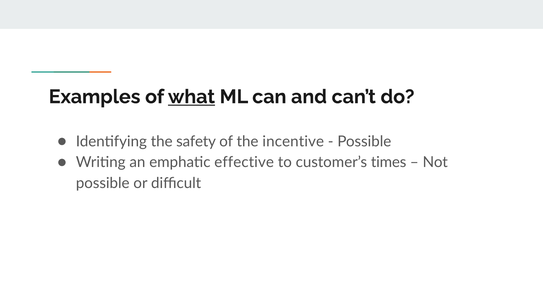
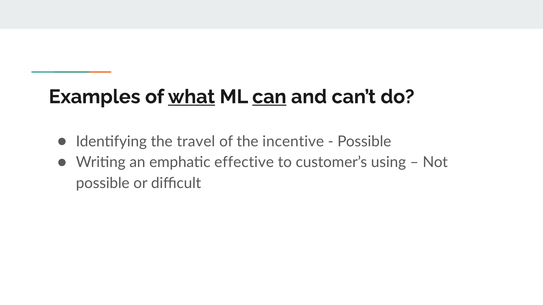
can underline: none -> present
safety: safety -> travel
times: times -> using
